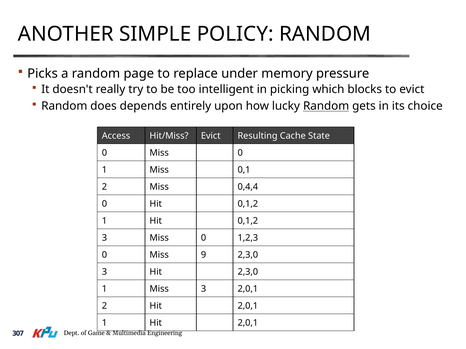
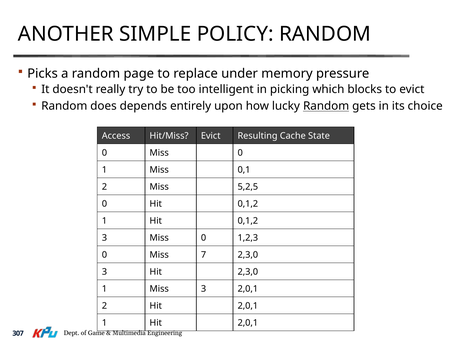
0,4,4: 0,4,4 -> 5,2,5
9: 9 -> 7
